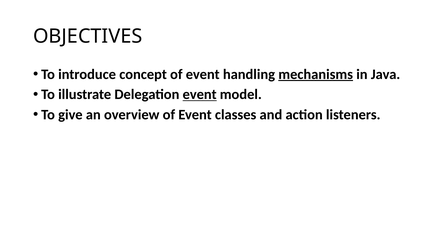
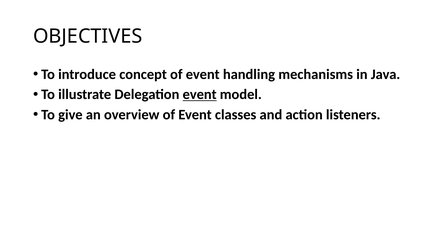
mechanisms underline: present -> none
